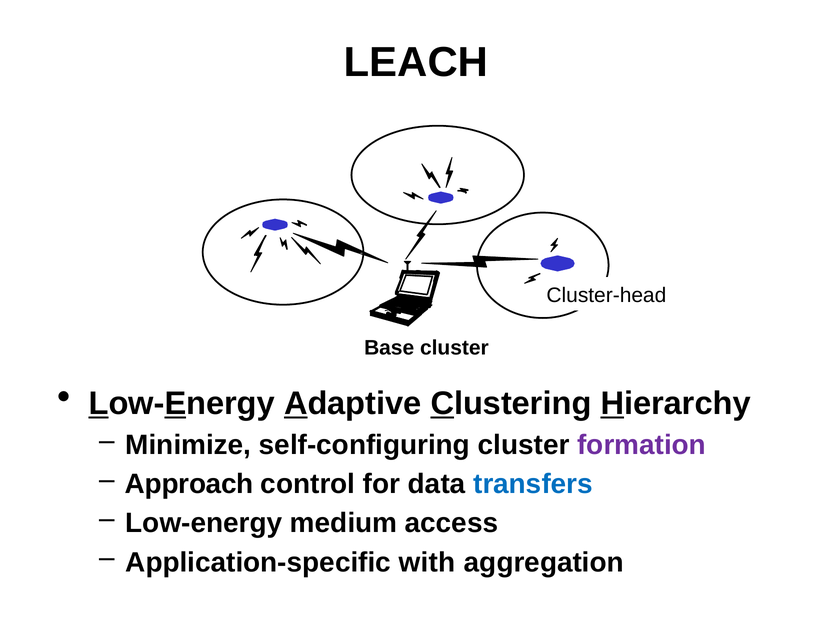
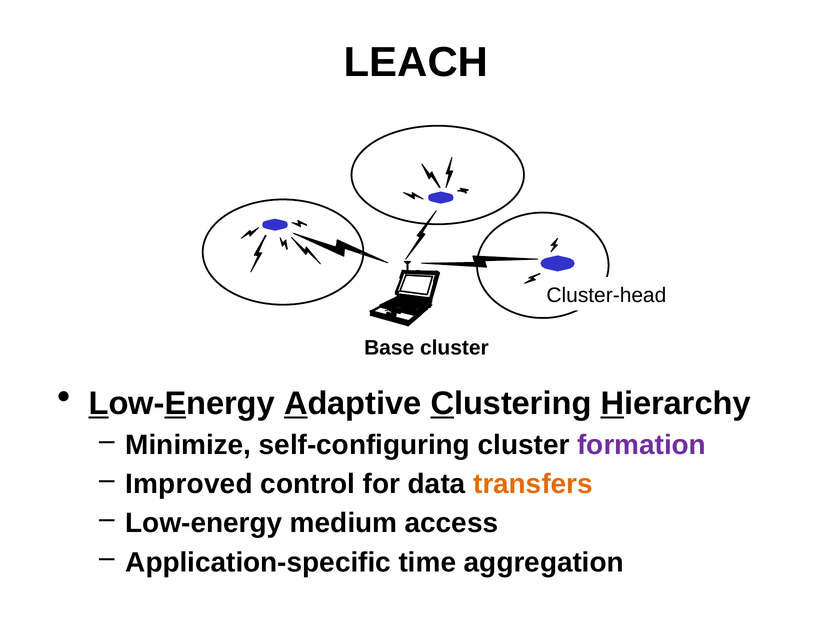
Approach: Approach -> Improved
transfers colour: blue -> orange
with: with -> time
